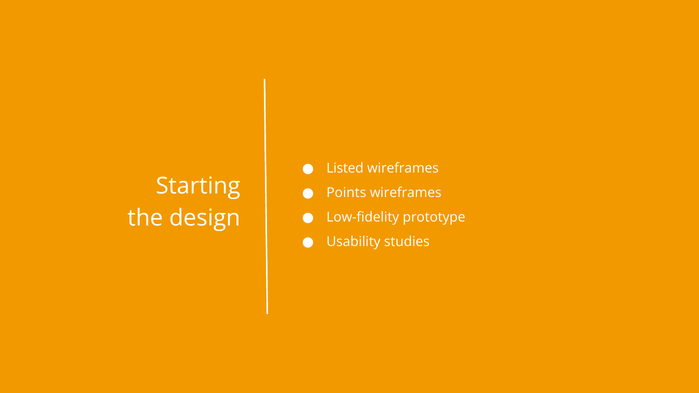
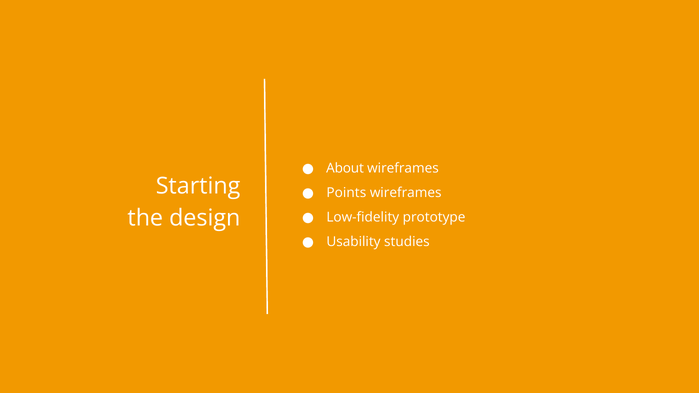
Listed: Listed -> About
